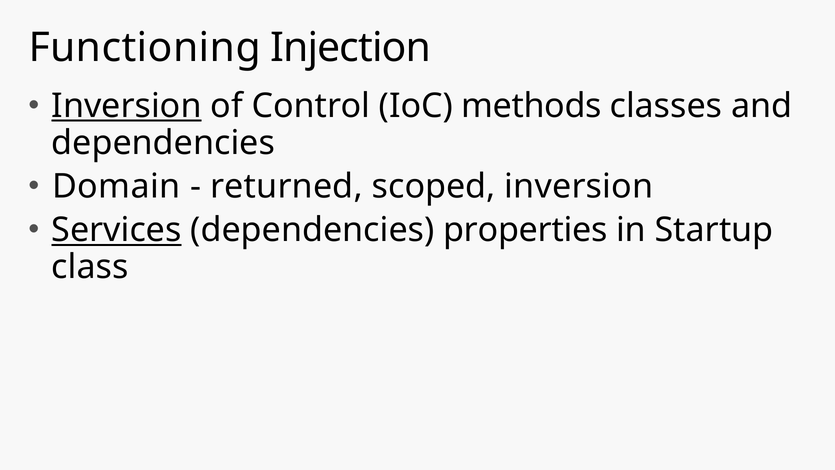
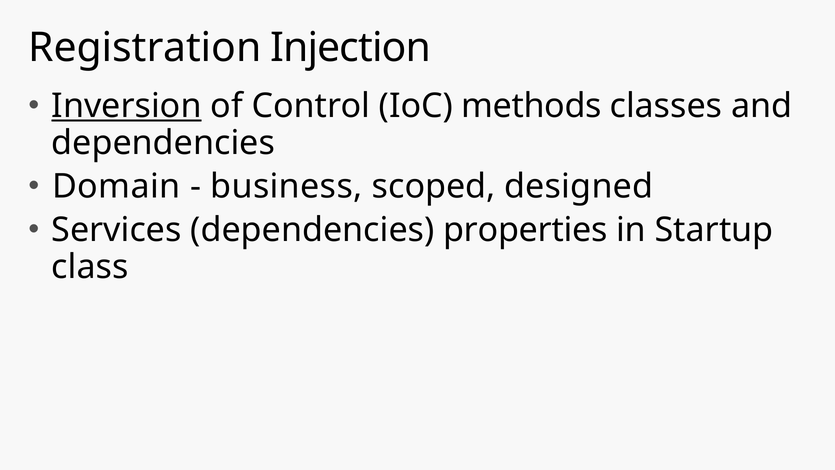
Functioning: Functioning -> Registration
returned: returned -> business
scoped inversion: inversion -> designed
Services underline: present -> none
